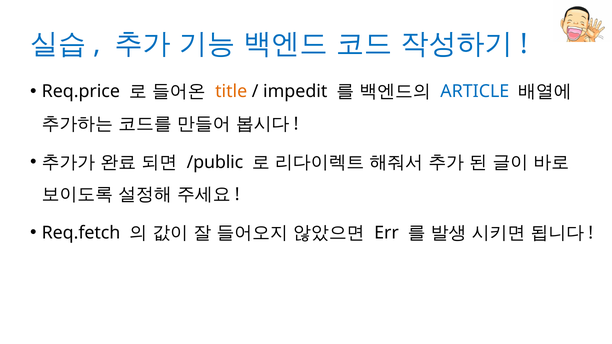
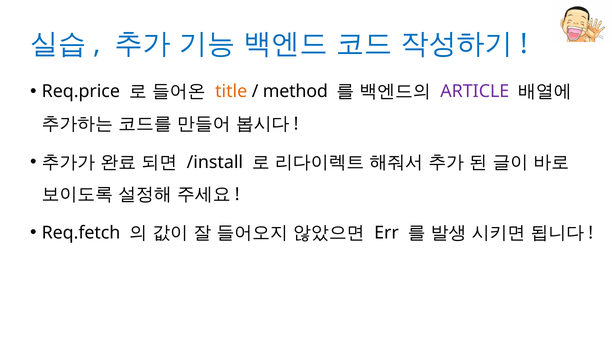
impedit: impedit -> method
ARTICLE colour: blue -> purple
/public: /public -> /install
